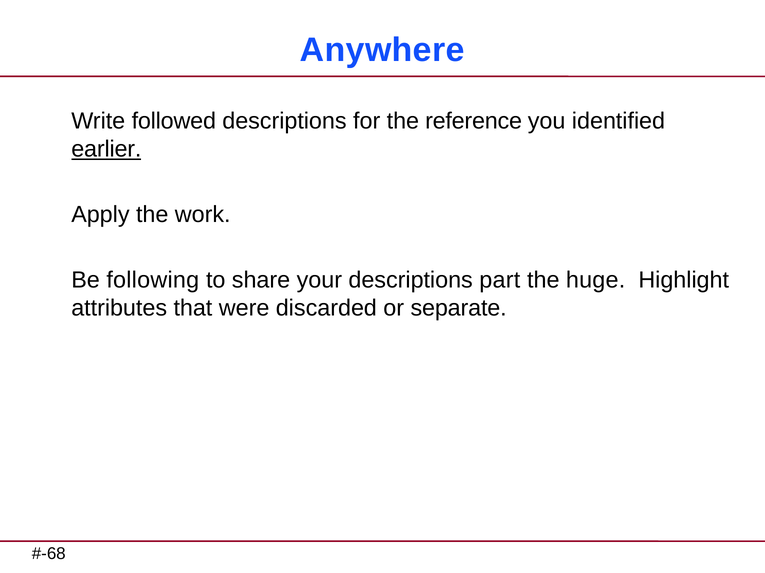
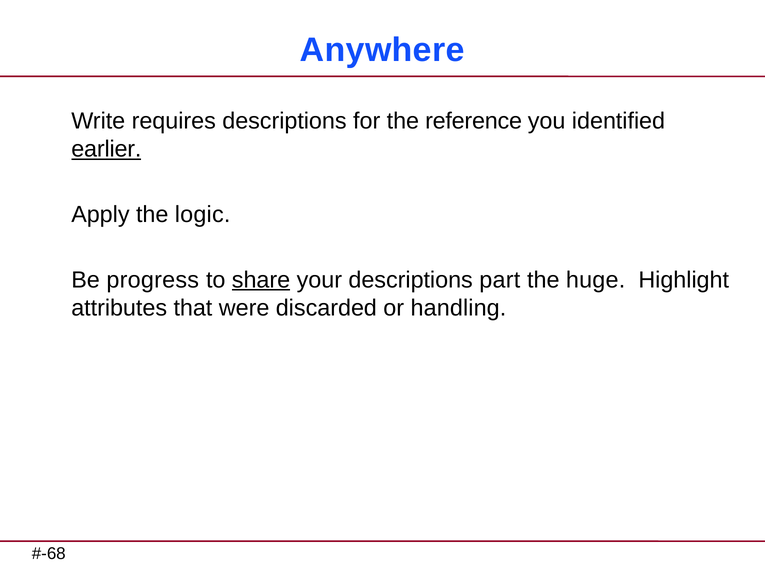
followed: followed -> requires
work: work -> logic
following: following -> progress
share underline: none -> present
separate: separate -> handling
